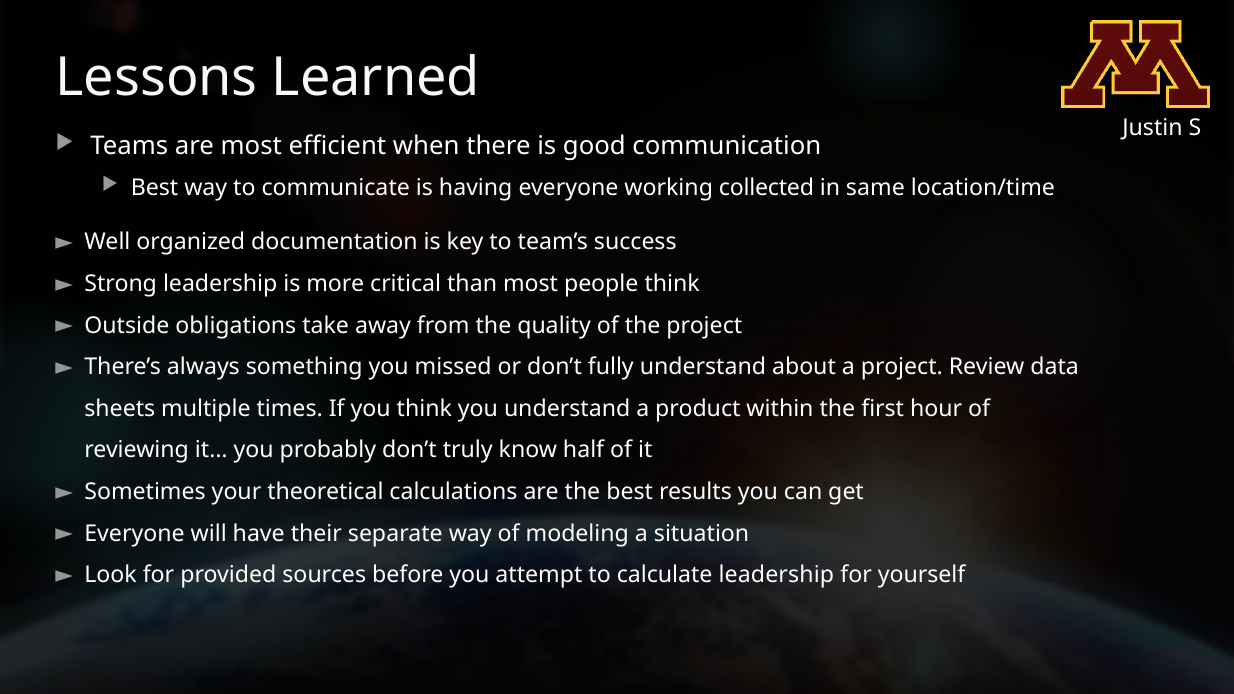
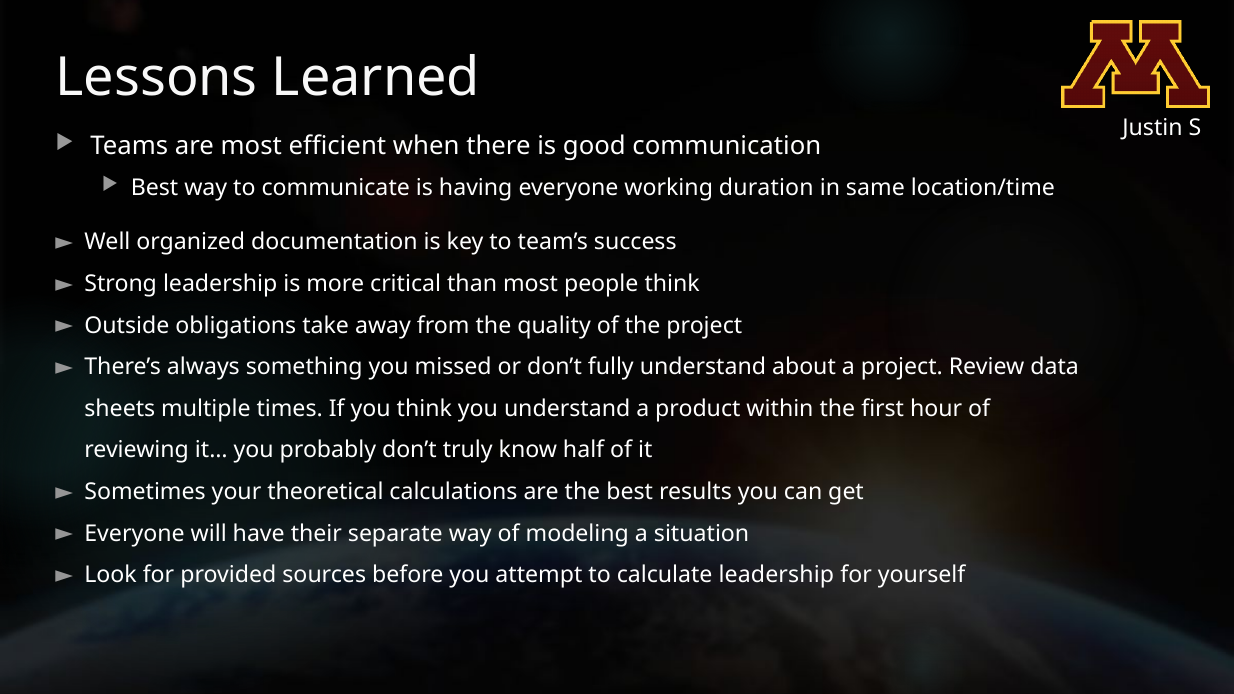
collected: collected -> duration
